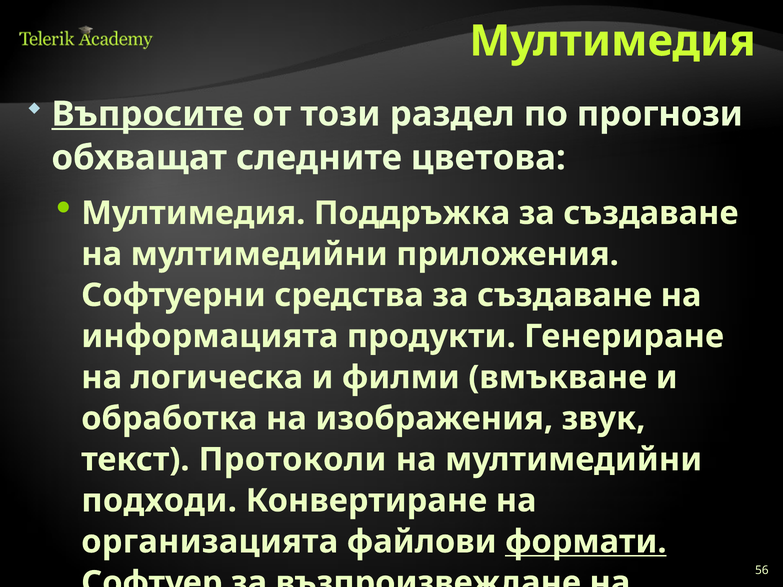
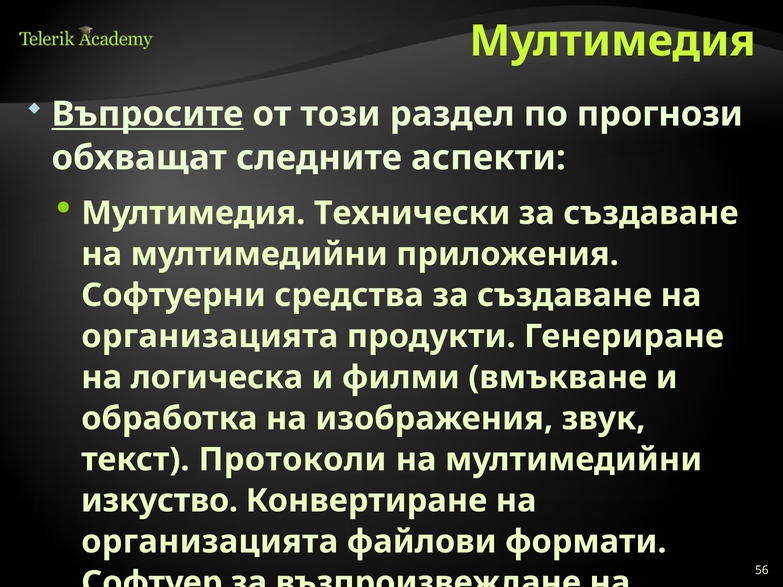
цветова: цветова -> аспекти
Поддръжка: Поддръжка -> Технически
информацията at (210, 337): информацията -> организацията
подходи: подходи -> изкуство
формати underline: present -> none
